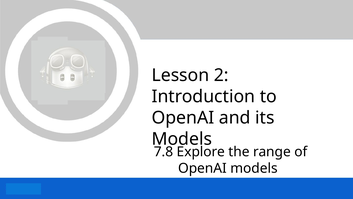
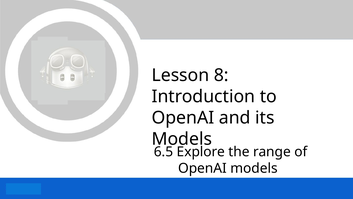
2: 2 -> 8
7.8: 7.8 -> 6.5
